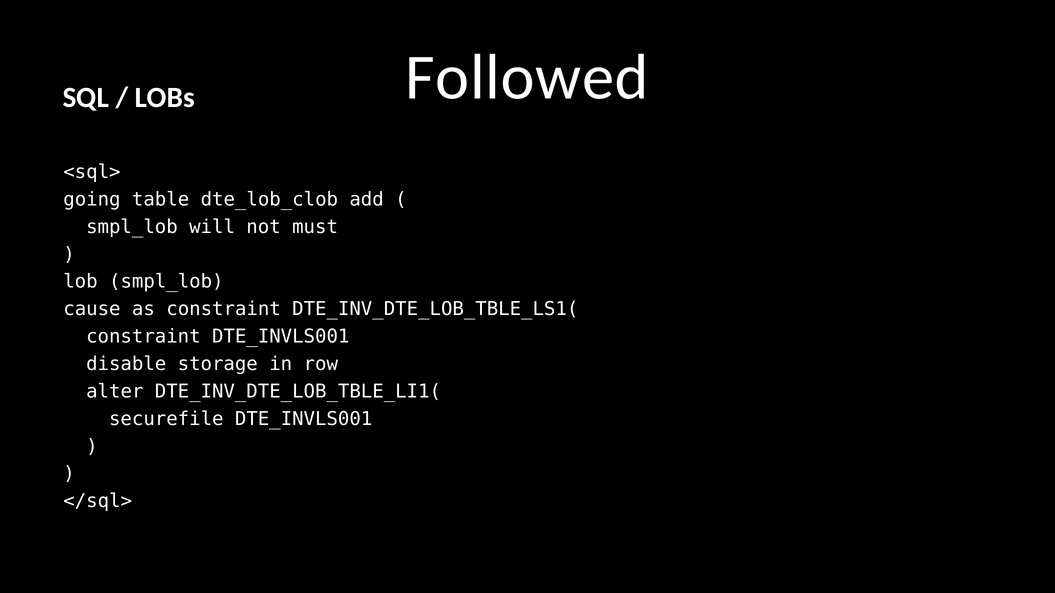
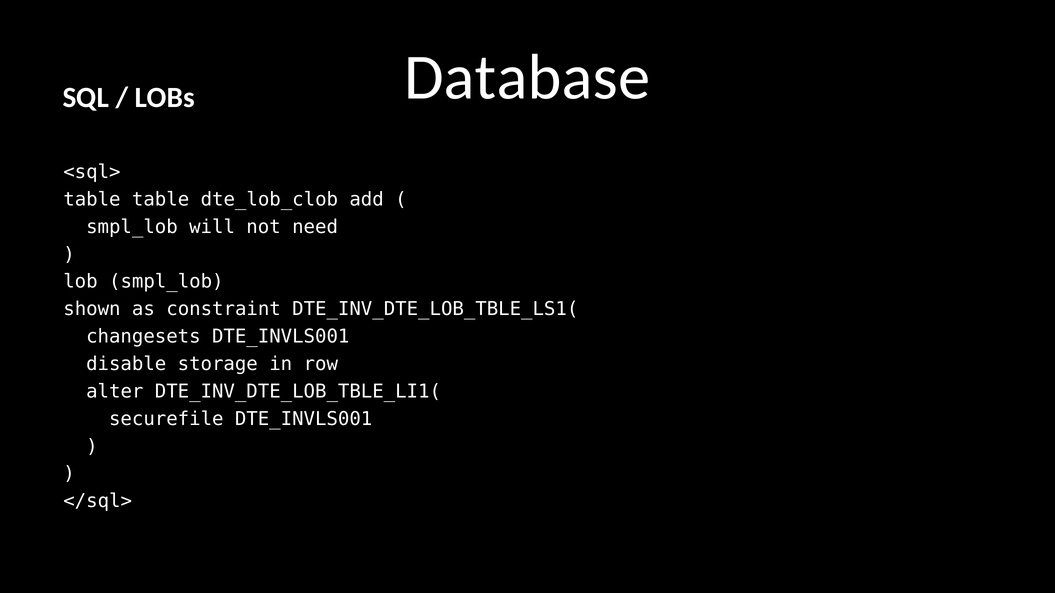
Followed: Followed -> Database
going at (92, 200): going -> table
must: must -> need
cause: cause -> shown
constraint at (143, 337): constraint -> changesets
